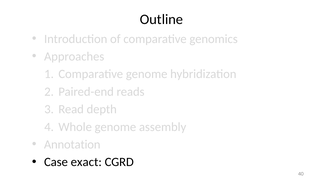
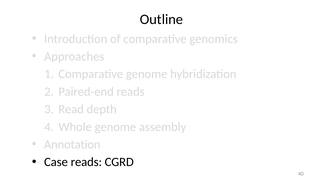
Case exact: exact -> reads
